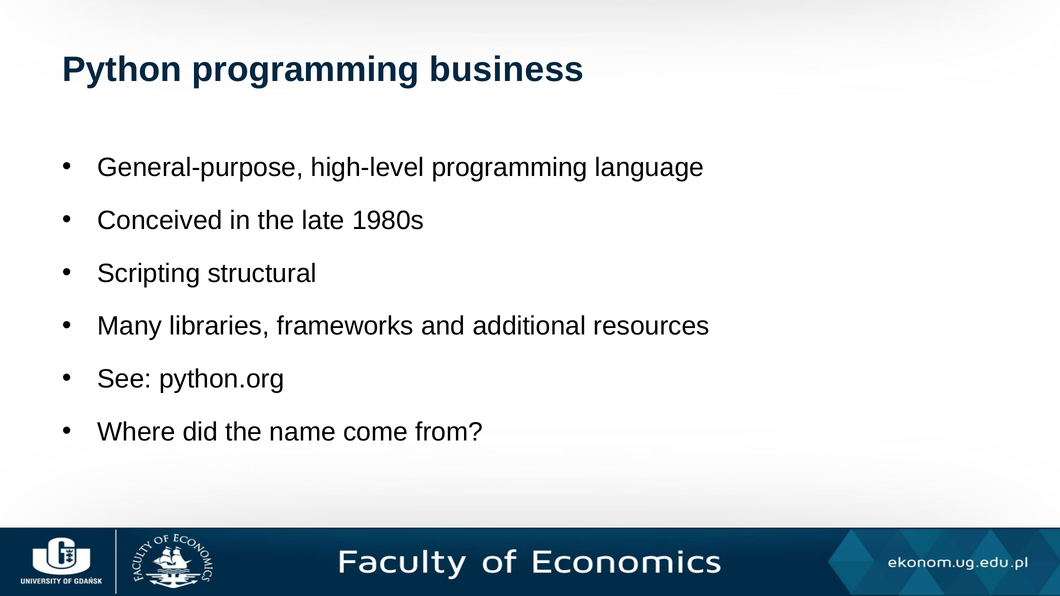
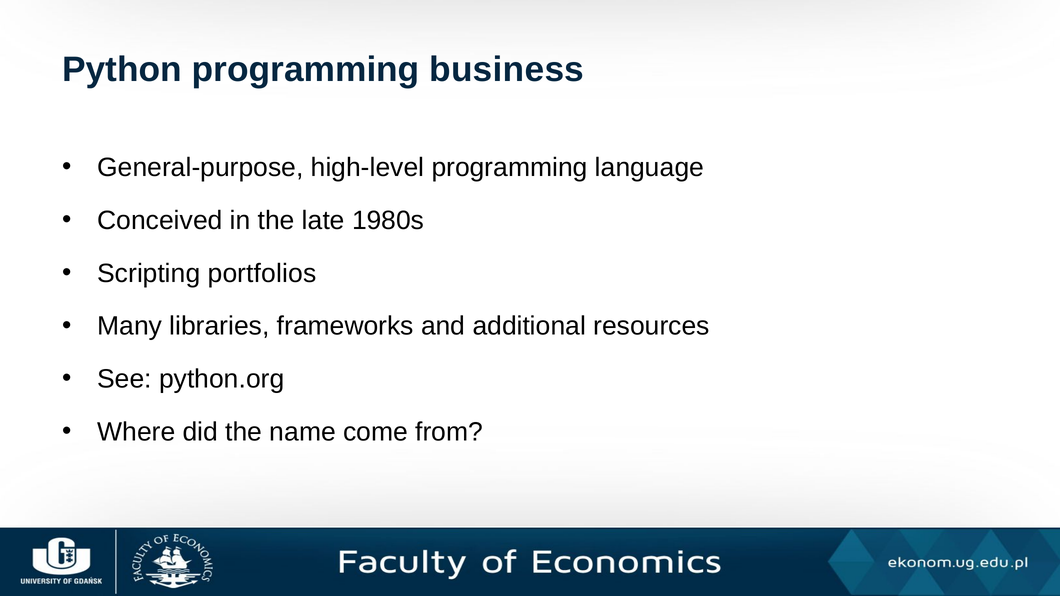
structural: structural -> portfolios
